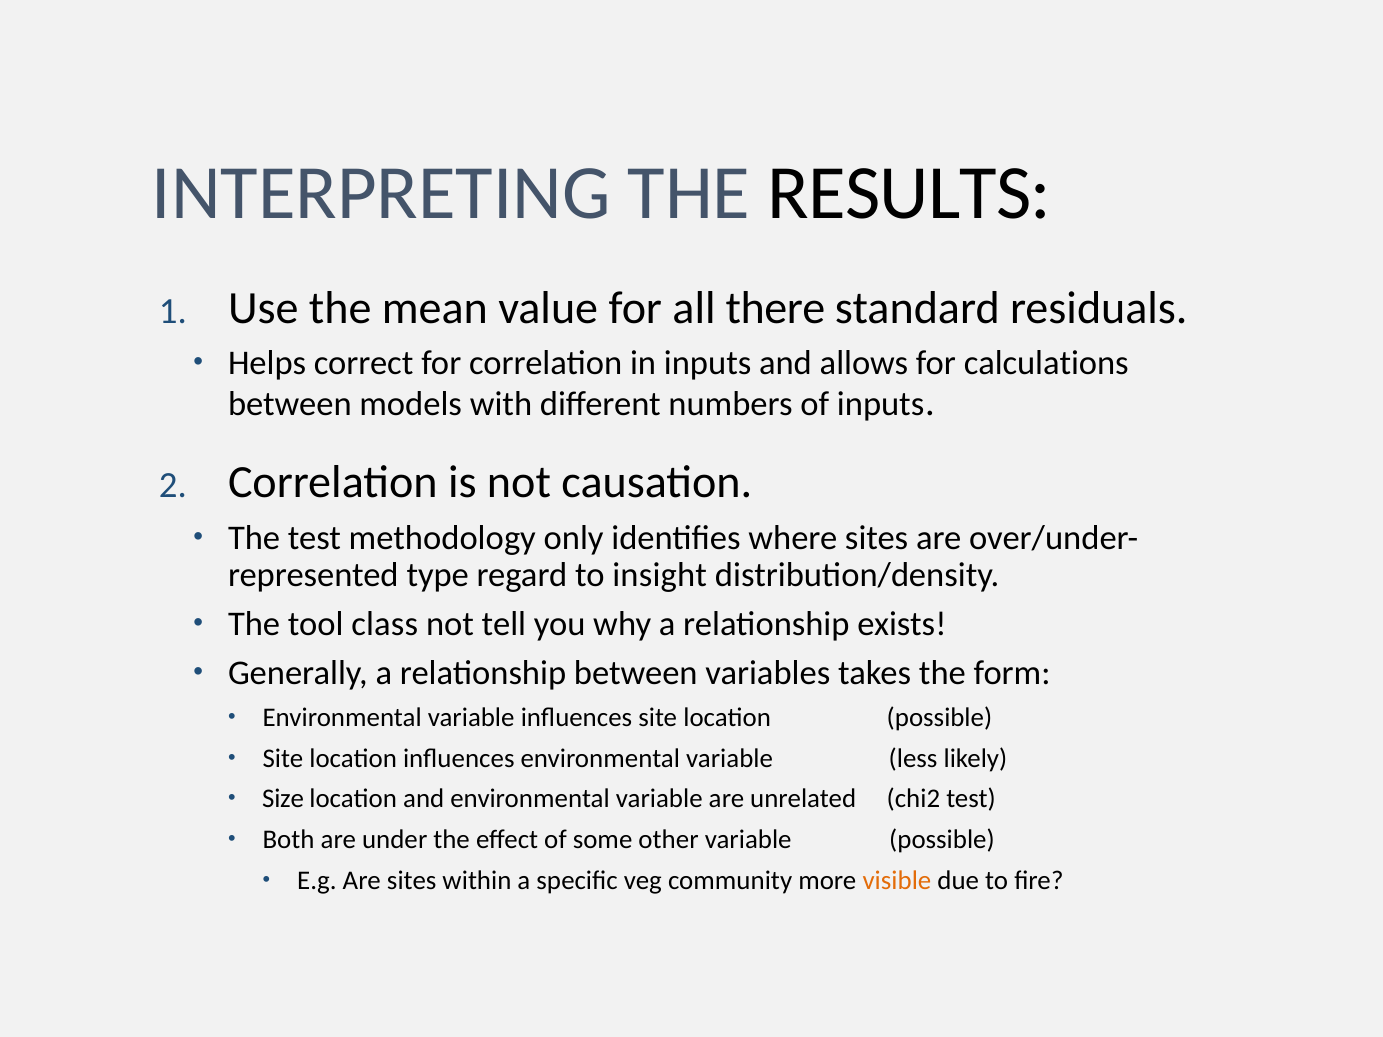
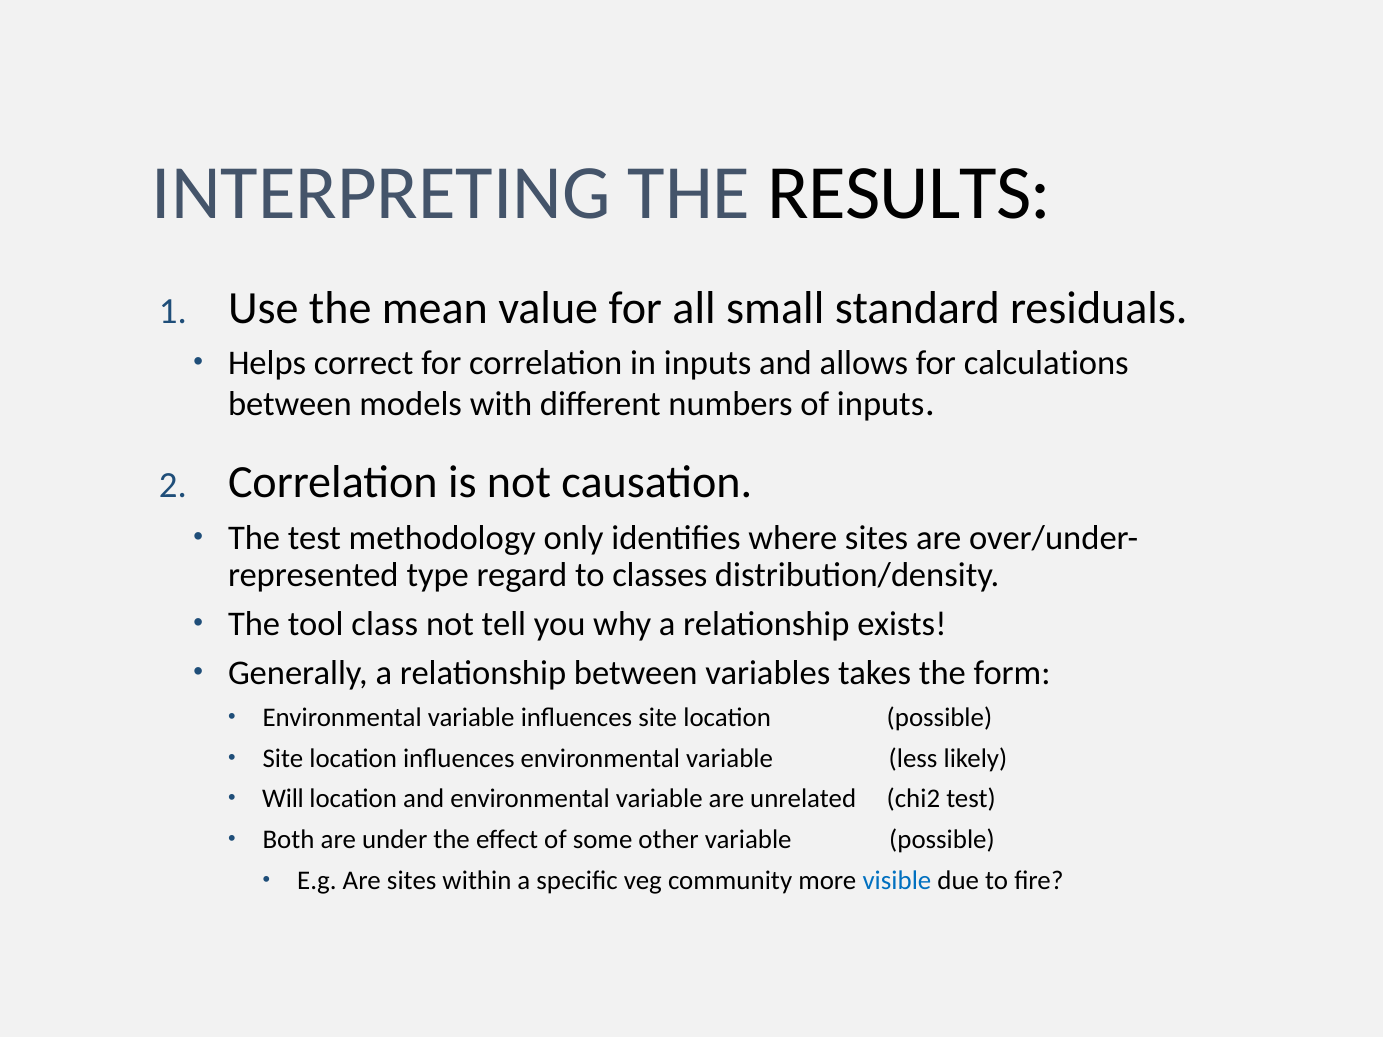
there: there -> small
insight: insight -> classes
Size: Size -> Will
visible colour: orange -> blue
